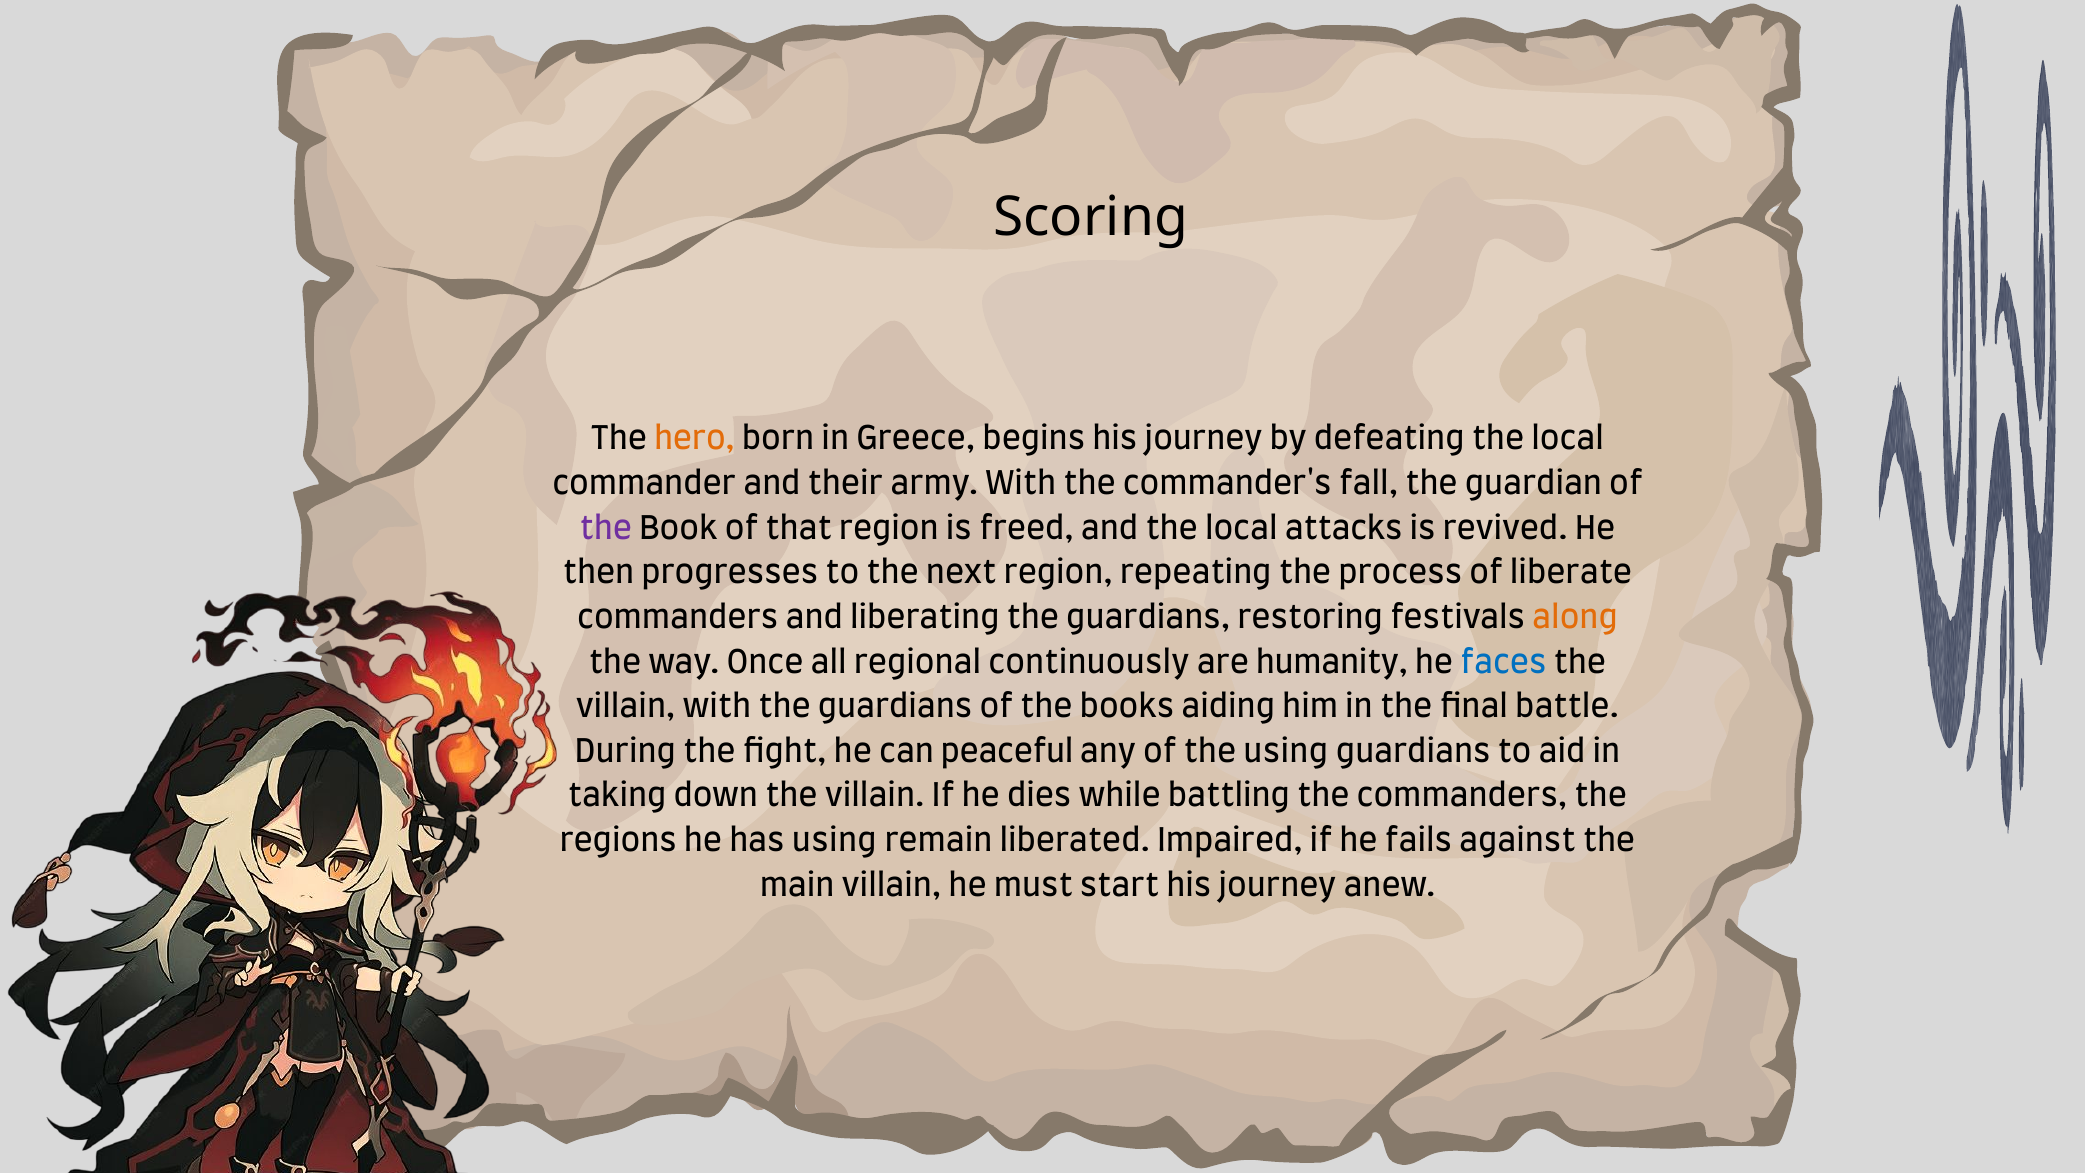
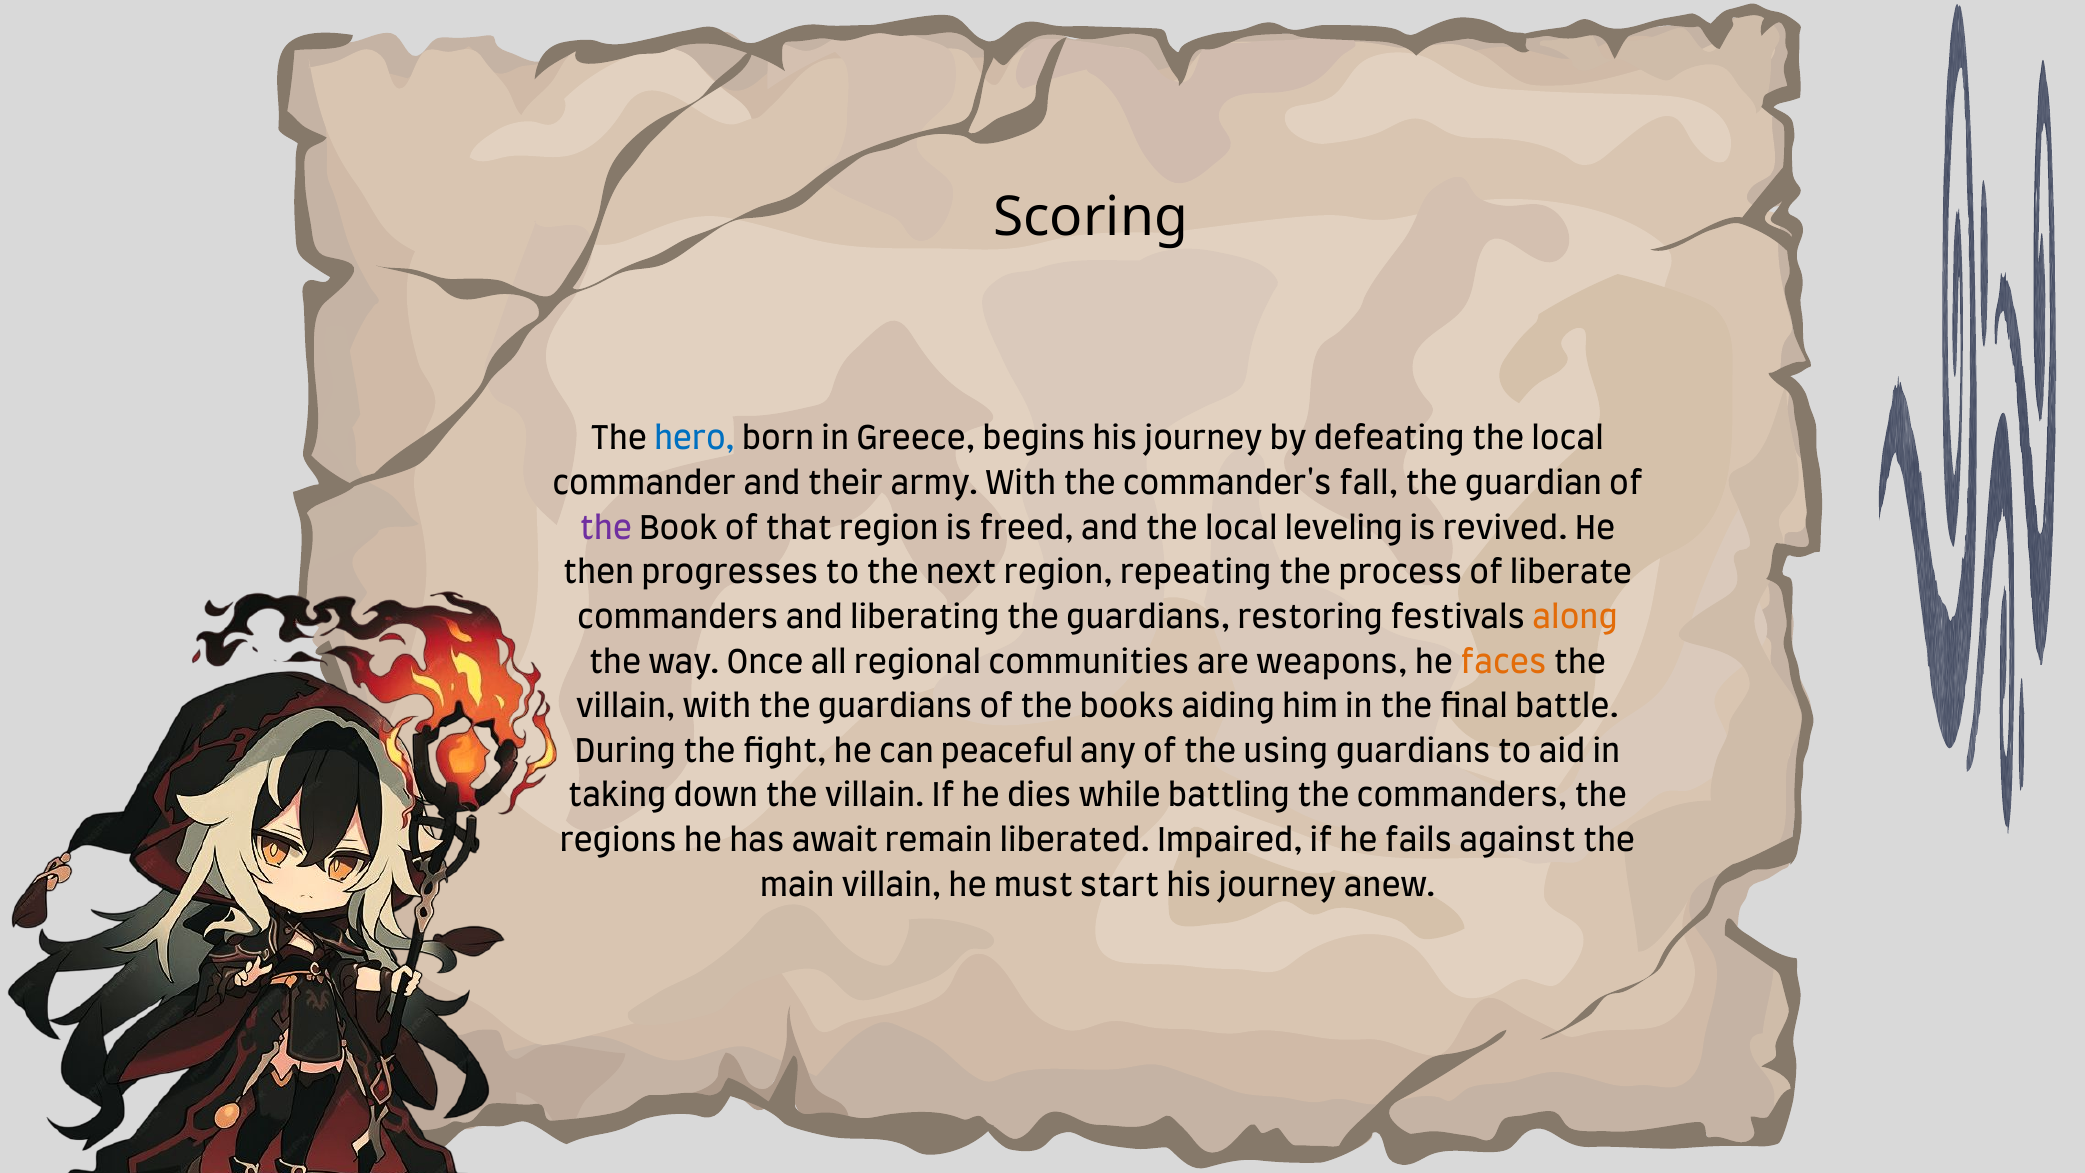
hero colour: orange -> blue
attacks: attacks -> leveling
continuously: continuously -> communities
humanity: humanity -> weapons
faces colour: blue -> orange
has using: using -> await
